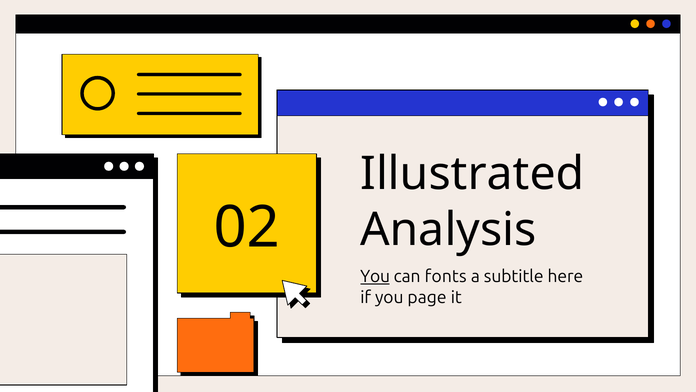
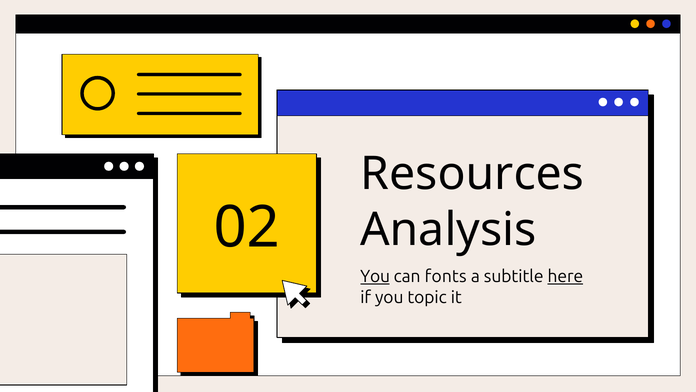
Illustrated: Illustrated -> Resources
here underline: none -> present
page: page -> topic
